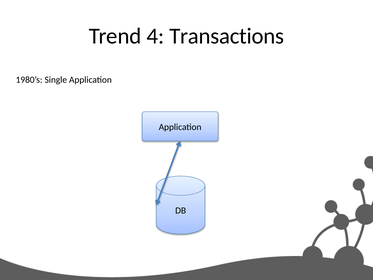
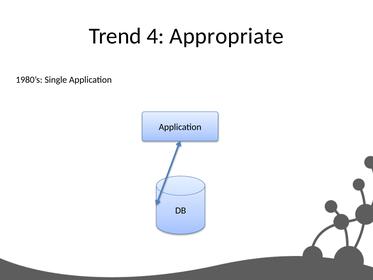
Transactions: Transactions -> Appropriate
